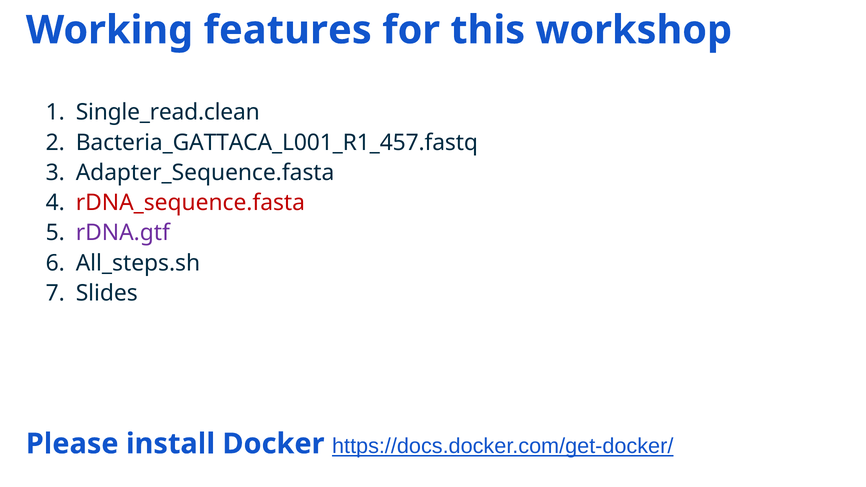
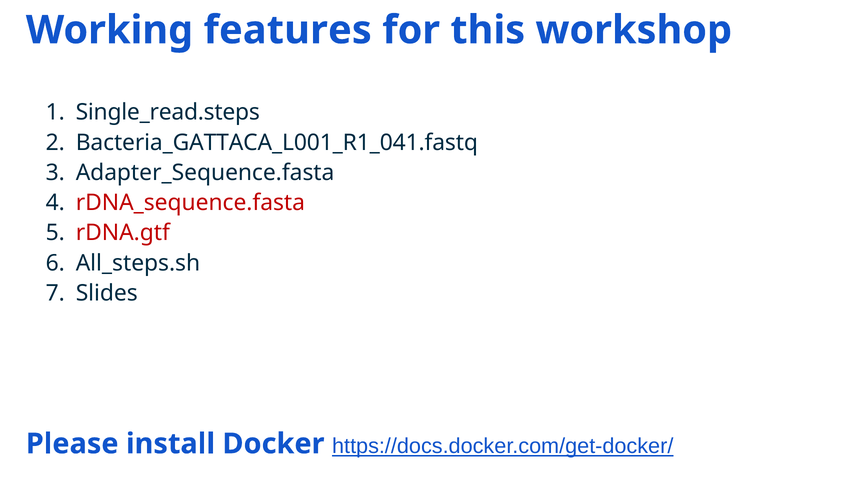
Single_read.clean: Single_read.clean -> Single_read.steps
Bacteria_GATTACA_L001_R1_457.fastq: Bacteria_GATTACA_L001_R1_457.fastq -> Bacteria_GATTACA_L001_R1_041.fastq
rDNA.gtf colour: purple -> red
